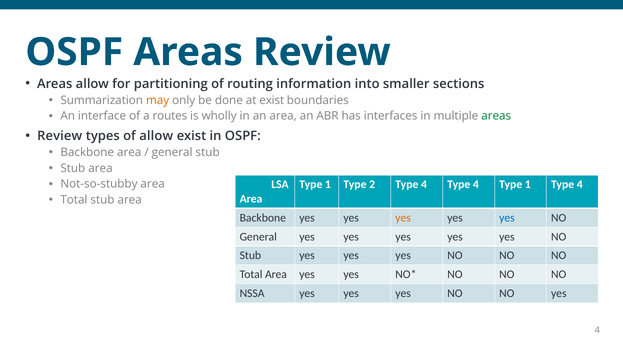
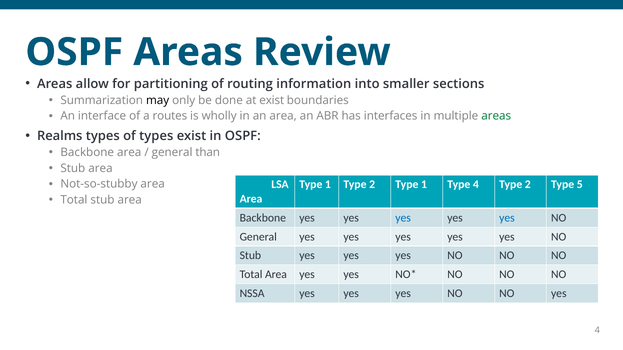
may colour: orange -> black
Review at (60, 136): Review -> Realms
of allow: allow -> types
general stub: stub -> than
2 Type 4: 4 -> 1
4 Type 1: 1 -> 2
4 at (580, 185): 4 -> 5
yes at (403, 218) colour: orange -> blue
